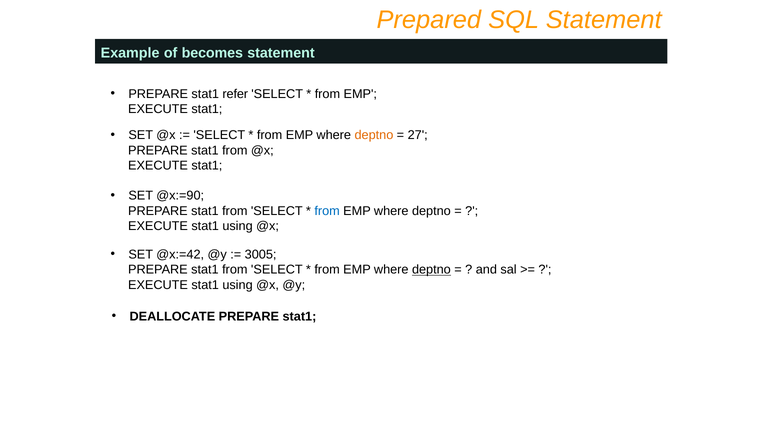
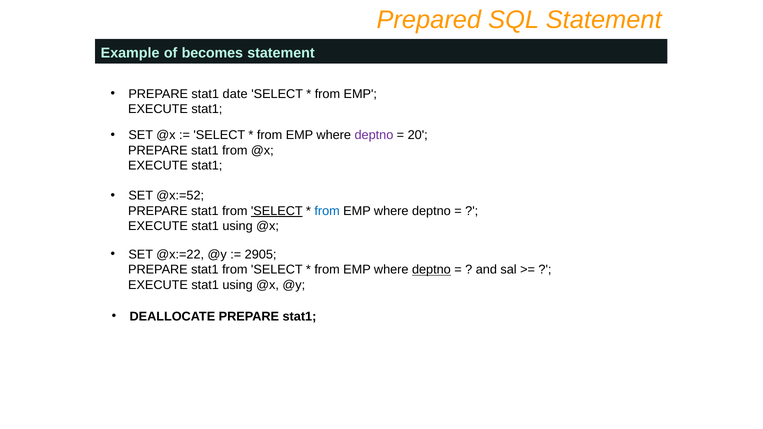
refer: refer -> date
deptno at (374, 135) colour: orange -> purple
27: 27 -> 20
@x:=90: @x:=90 -> @x:=52
SELECT at (277, 211) underline: none -> present
@x:=42: @x:=42 -> @x:=22
3005: 3005 -> 2905
